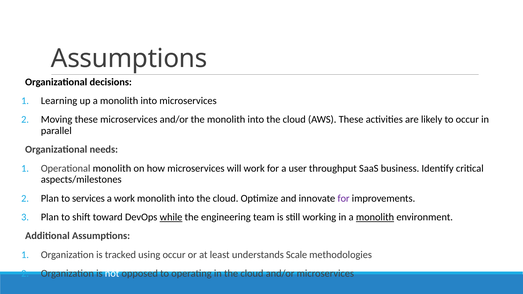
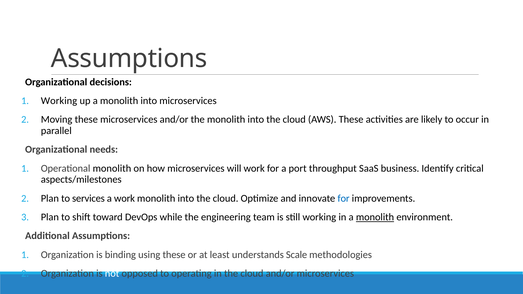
Learning at (59, 101): Learning -> Working
user: user -> port
for at (344, 198) colour: purple -> blue
while underline: present -> none
tracked: tracked -> binding
using occur: occur -> these
